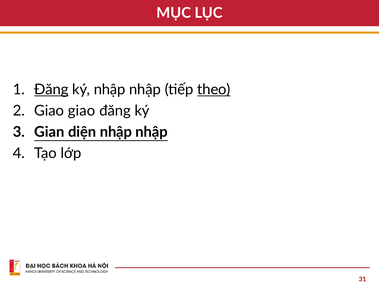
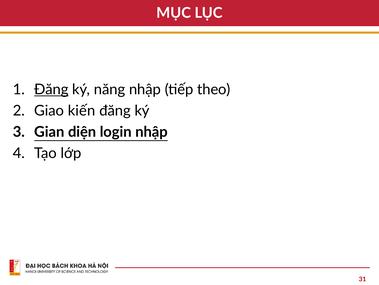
ký nhập: nhập -> năng
theo underline: present -> none
Giao giao: giao -> kiến
diện nhập: nhập -> login
